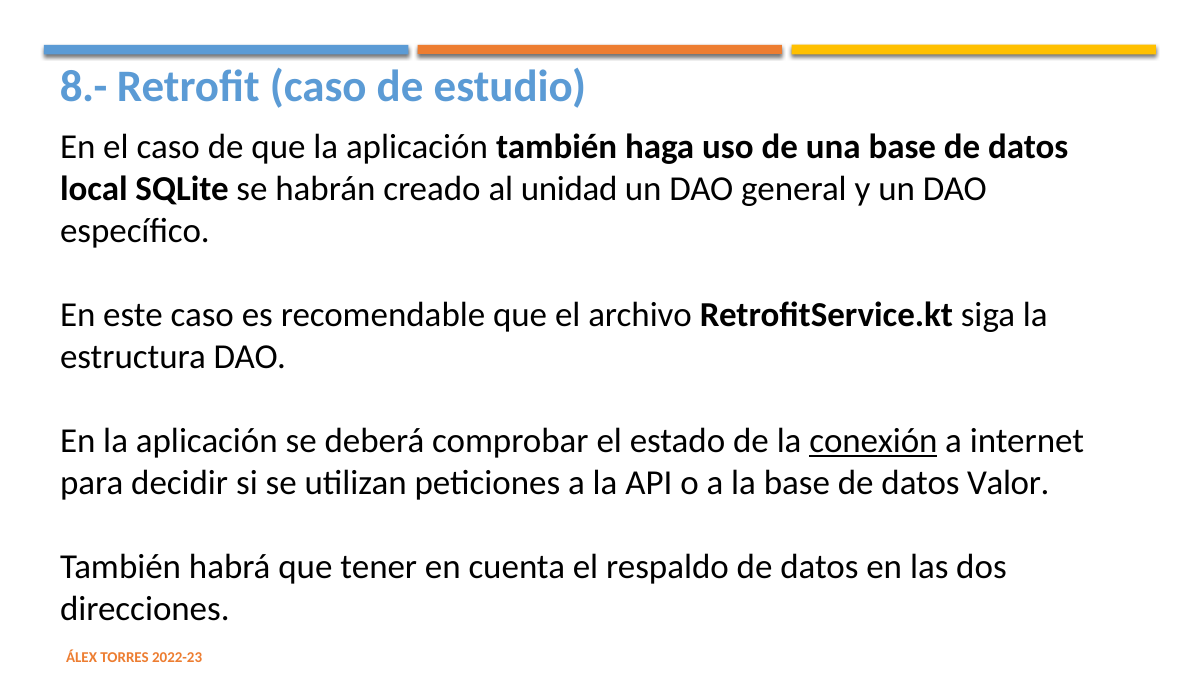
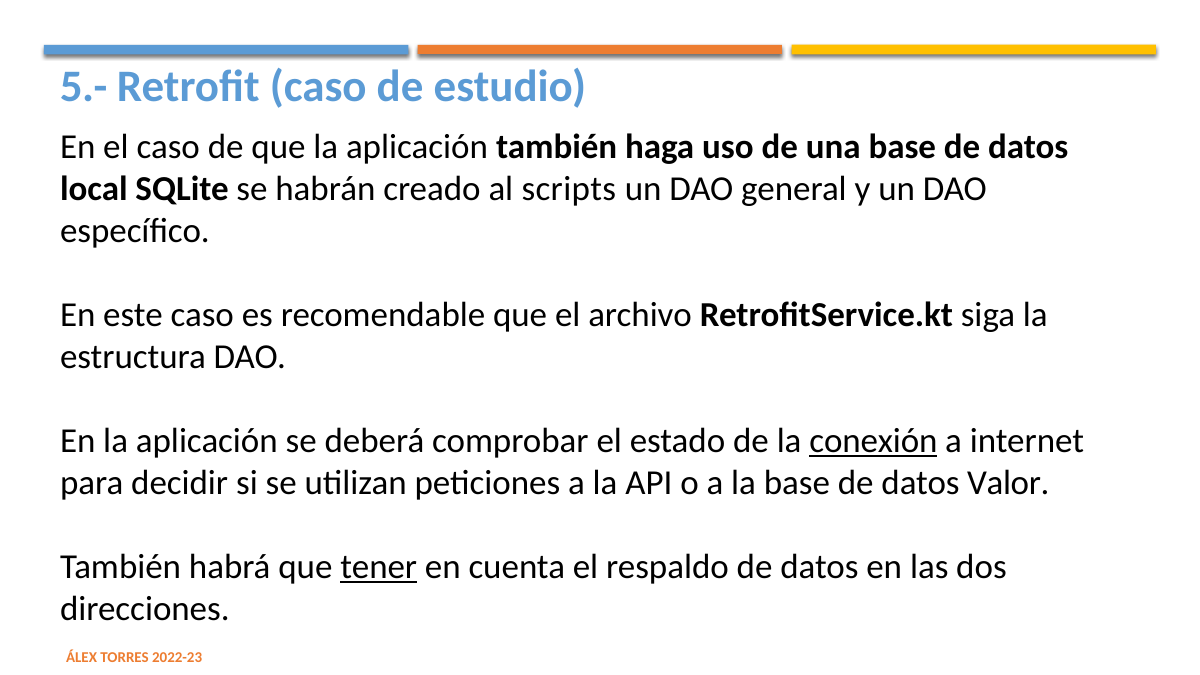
8.-: 8.- -> 5.-
unidad: unidad -> scripts
tener underline: none -> present
